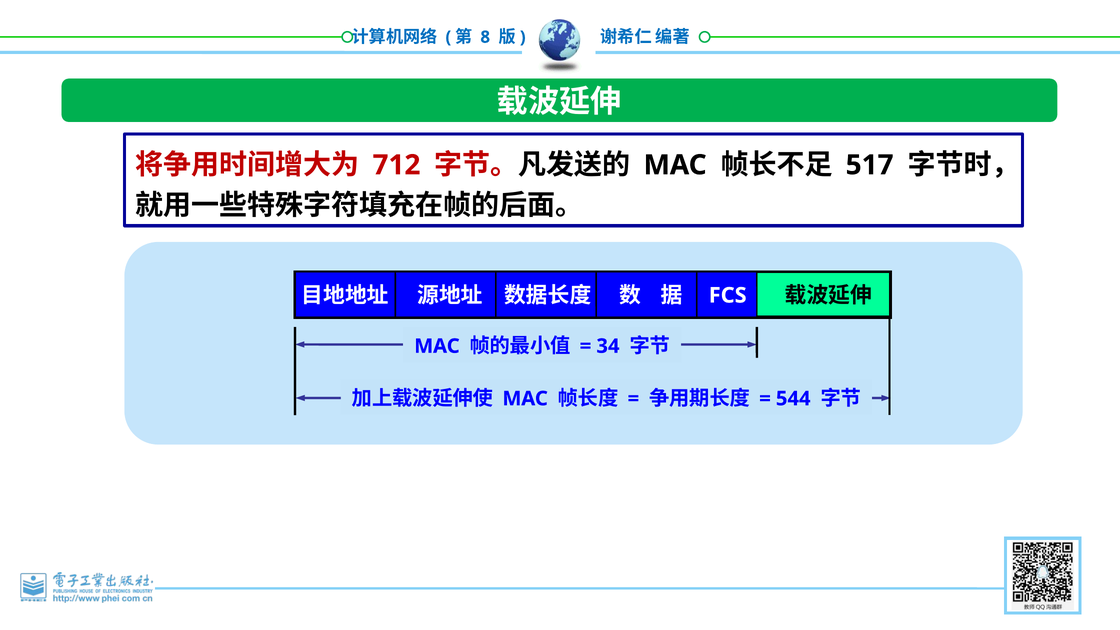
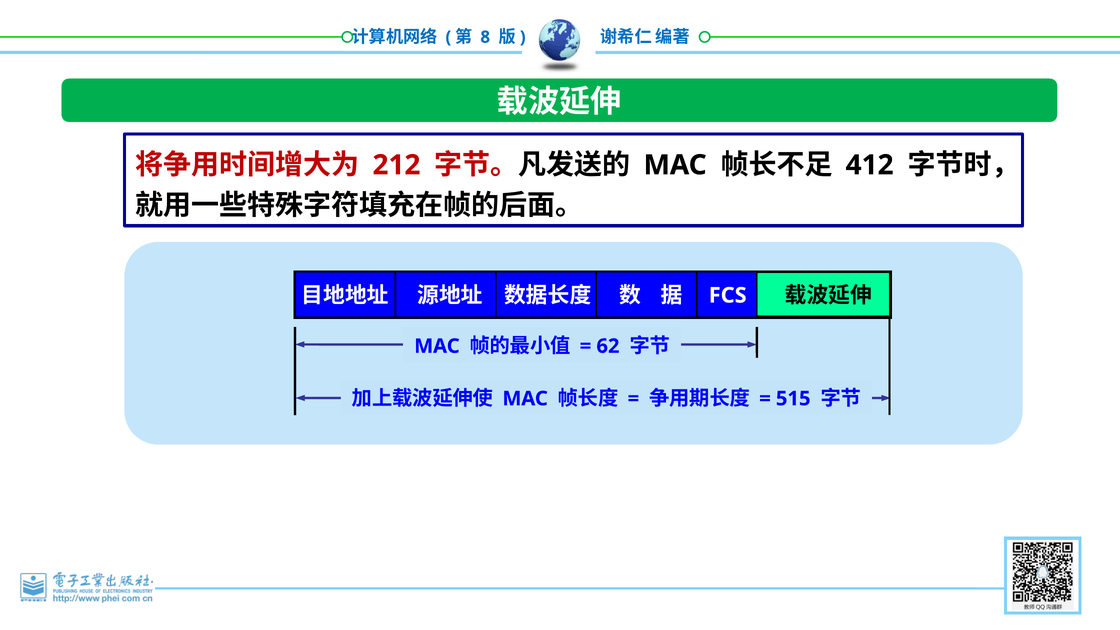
712: 712 -> 212
517: 517 -> 412
34: 34 -> 62
544: 544 -> 515
